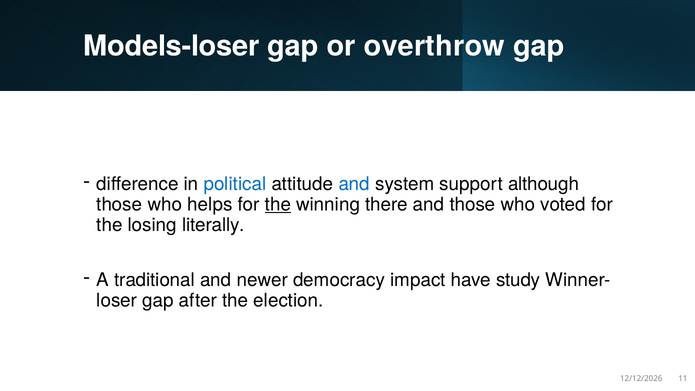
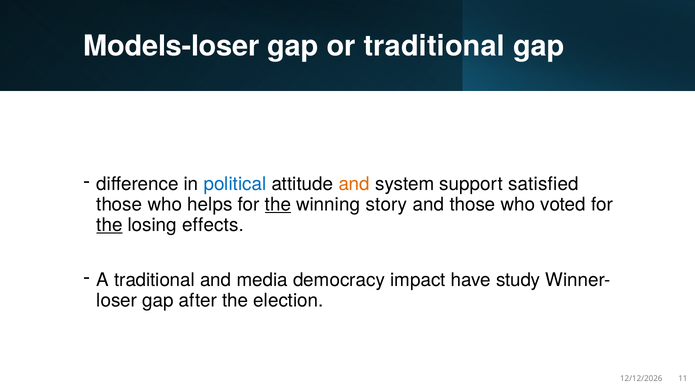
or overthrow: overthrow -> traditional
and at (354, 184) colour: blue -> orange
although: although -> satisfied
there: there -> story
the at (109, 225) underline: none -> present
literally: literally -> effects
newer: newer -> media
